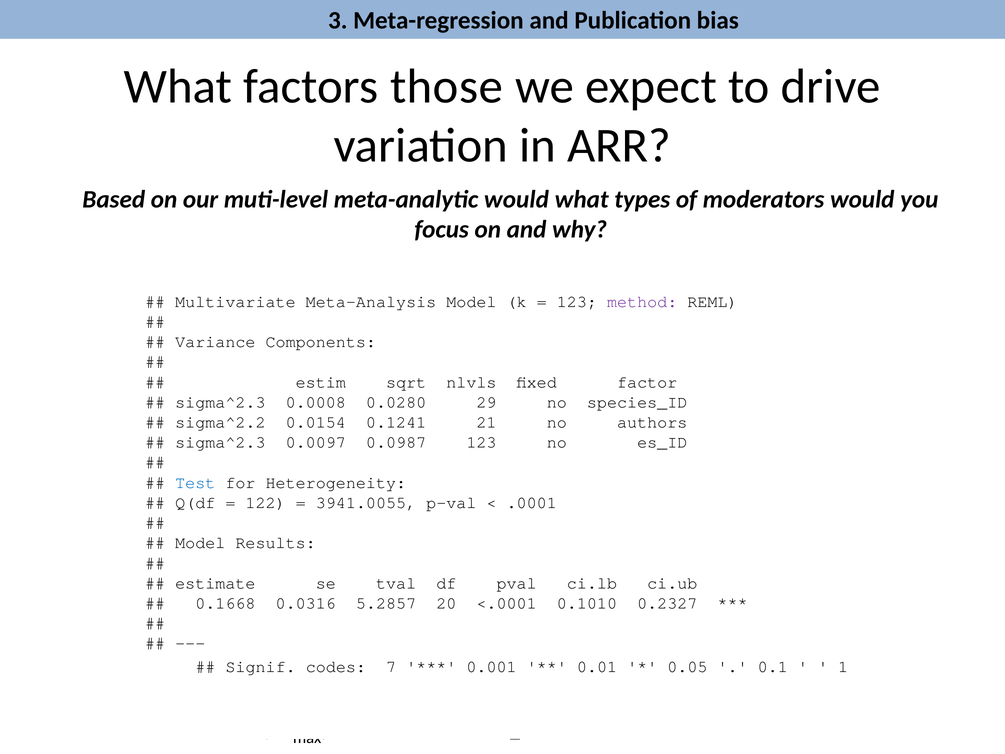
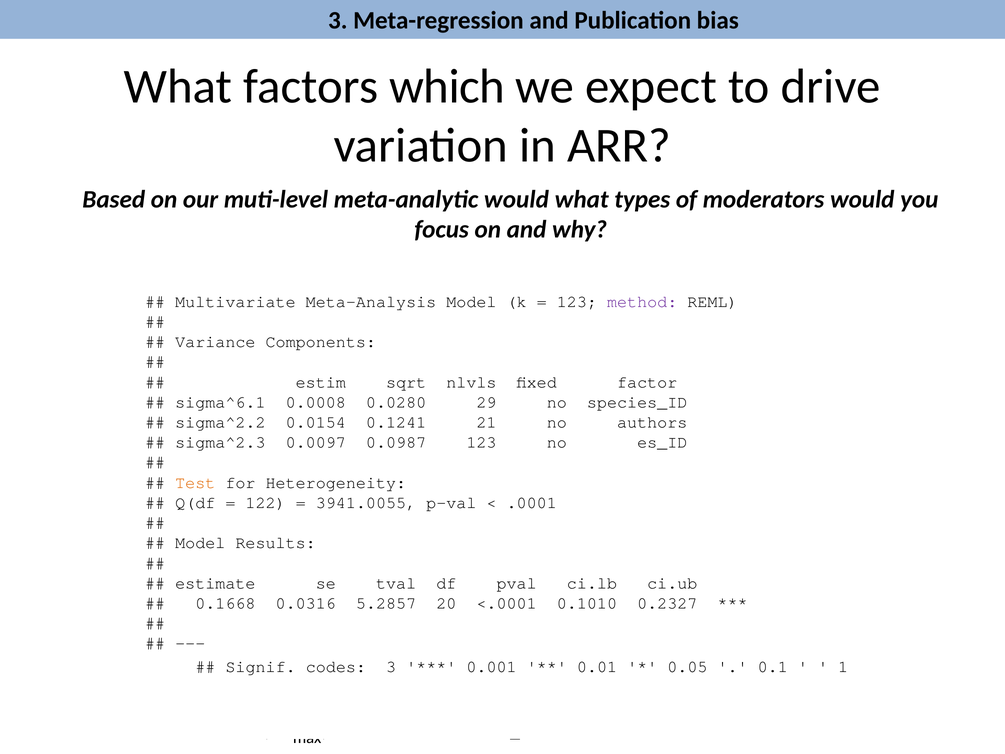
factors those: those -> which
sigma^2.3 at (220, 402): sigma^2.3 -> sigma^6.1
Test colour: blue -> orange
7 at (391, 667): 7 -> 3
